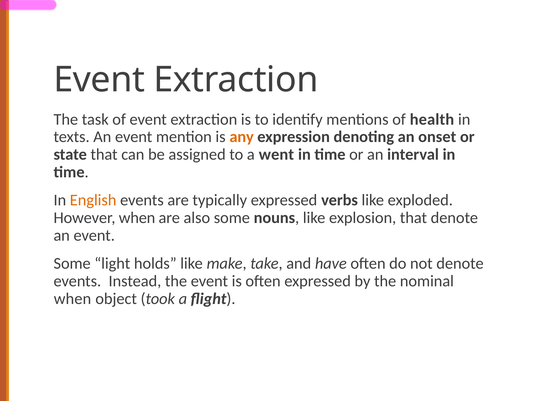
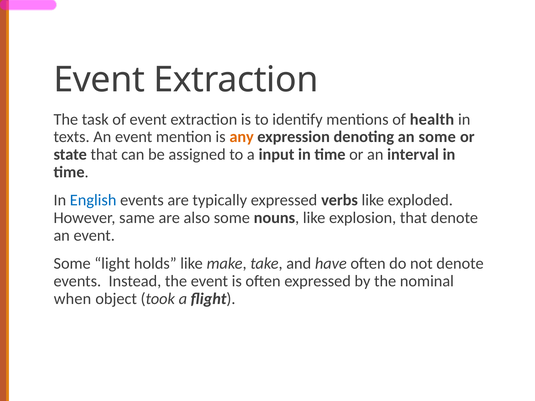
an onset: onset -> some
went: went -> input
English colour: orange -> blue
However when: when -> same
